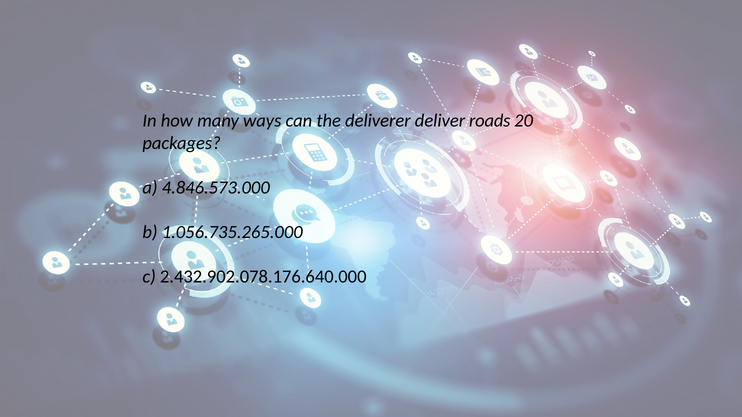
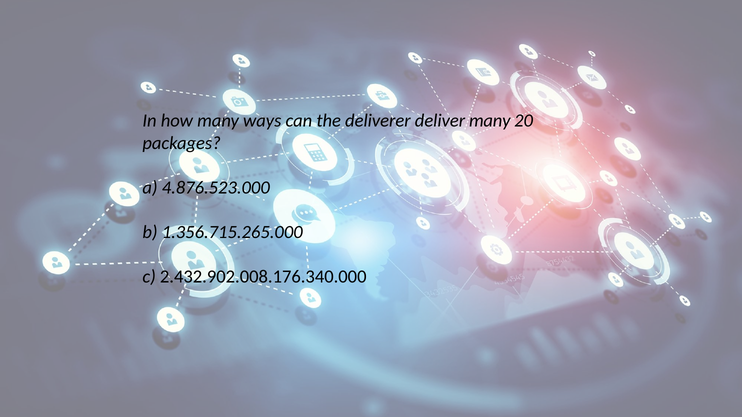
deliver roads: roads -> many
4.846.573.000: 4.846.573.000 -> 4.876.523.000
1.056.735.265.000: 1.056.735.265.000 -> 1.356.715.265.000
2.432.902.078.176.640.000: 2.432.902.078.176.640.000 -> 2.432.902.008.176.340.000
